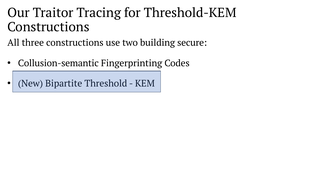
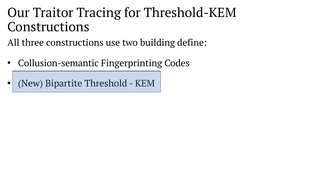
secure: secure -> define
